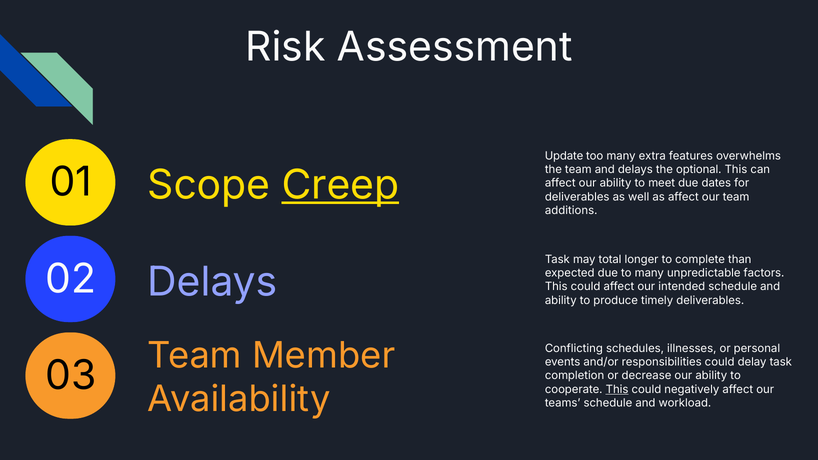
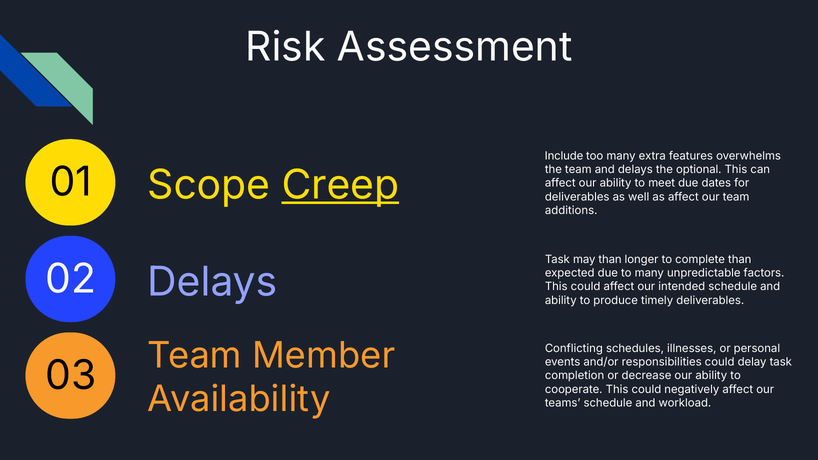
Update: Update -> Include
may total: total -> than
This at (617, 390) underline: present -> none
